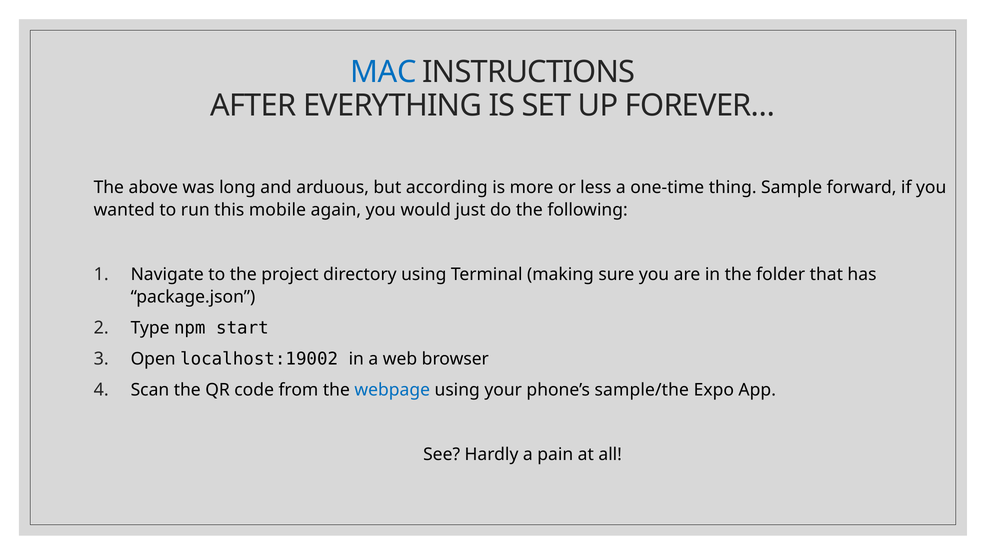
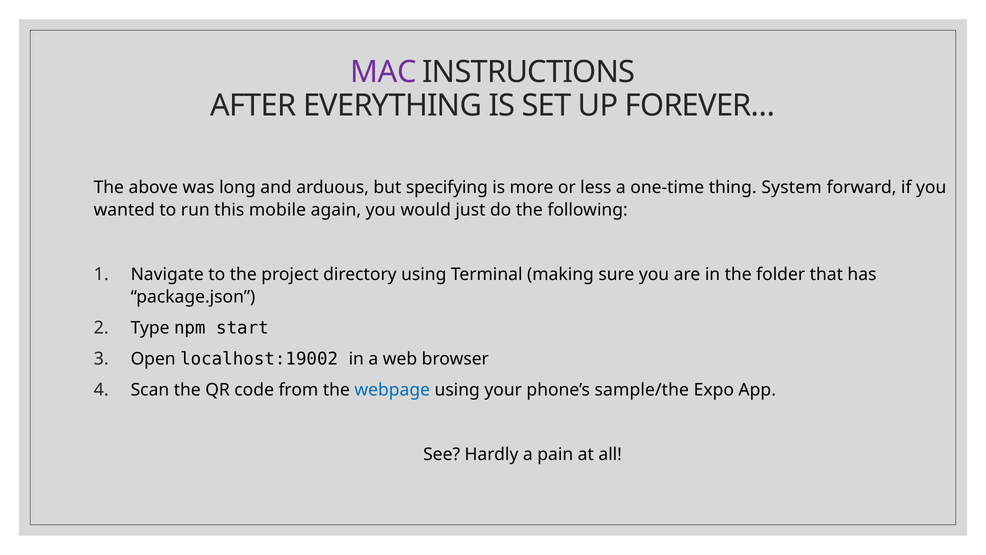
MAC colour: blue -> purple
according: according -> specifying
Sample: Sample -> System
